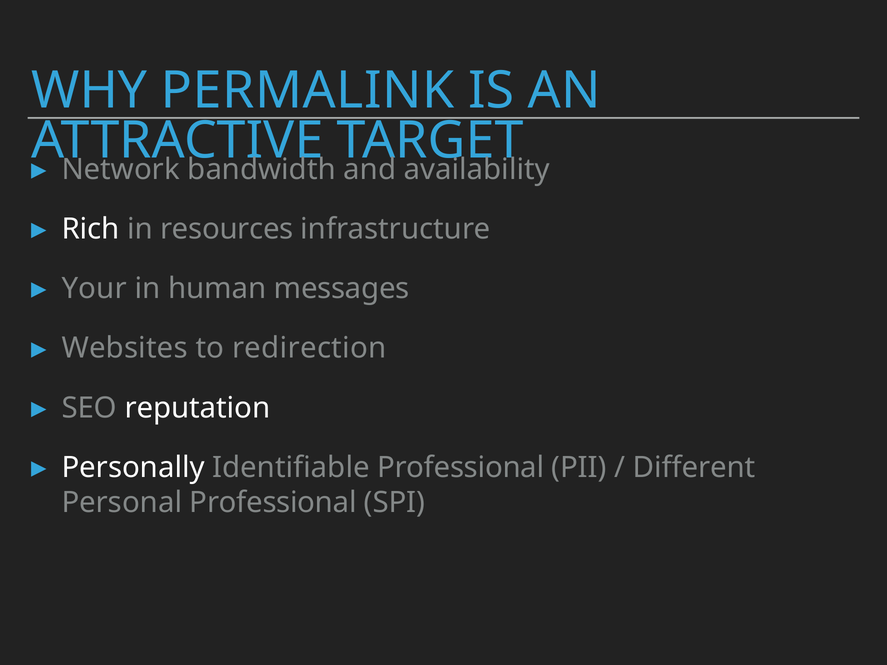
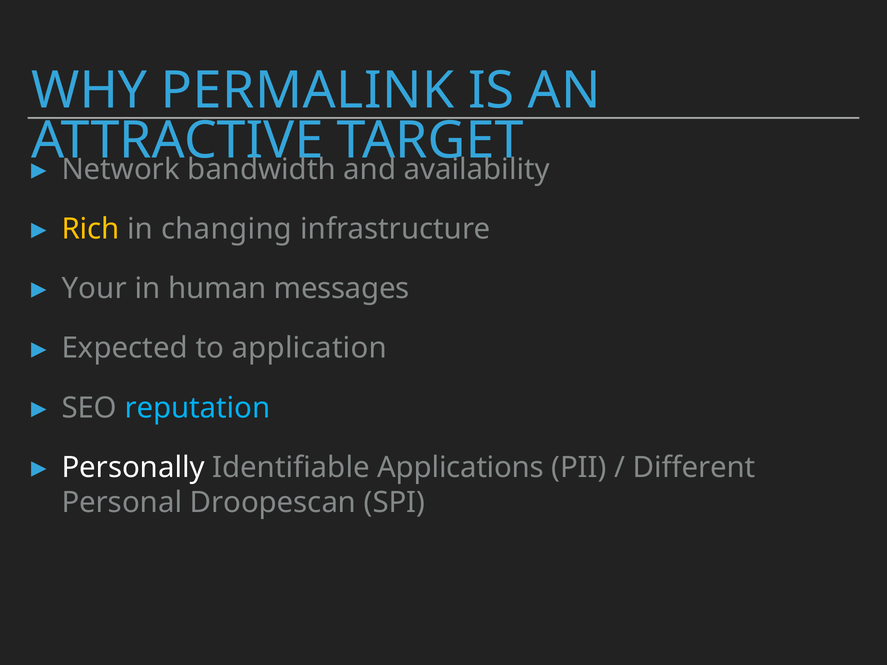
Rich colour: white -> yellow
resources: resources -> changing
Websites: Websites -> Expected
redirection: redirection -> application
reputation colour: white -> light blue
Identifiable Professional: Professional -> Applications
Personal Professional: Professional -> Droopescan
